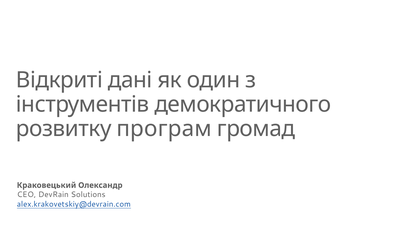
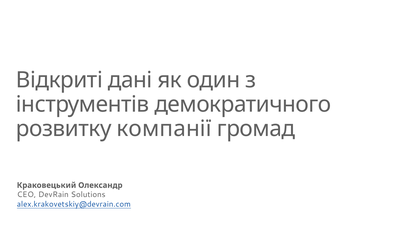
програм: програм -> компанії
